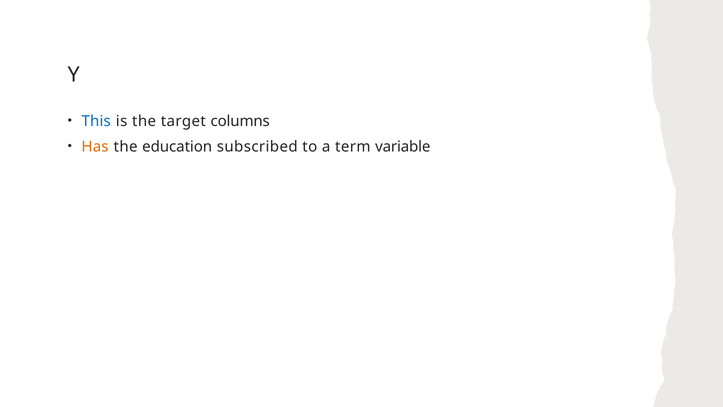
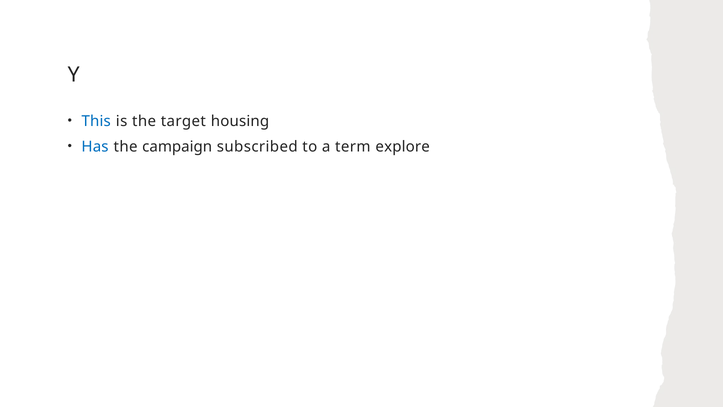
columns: columns -> housing
Has colour: orange -> blue
education: education -> campaign
variable: variable -> explore
